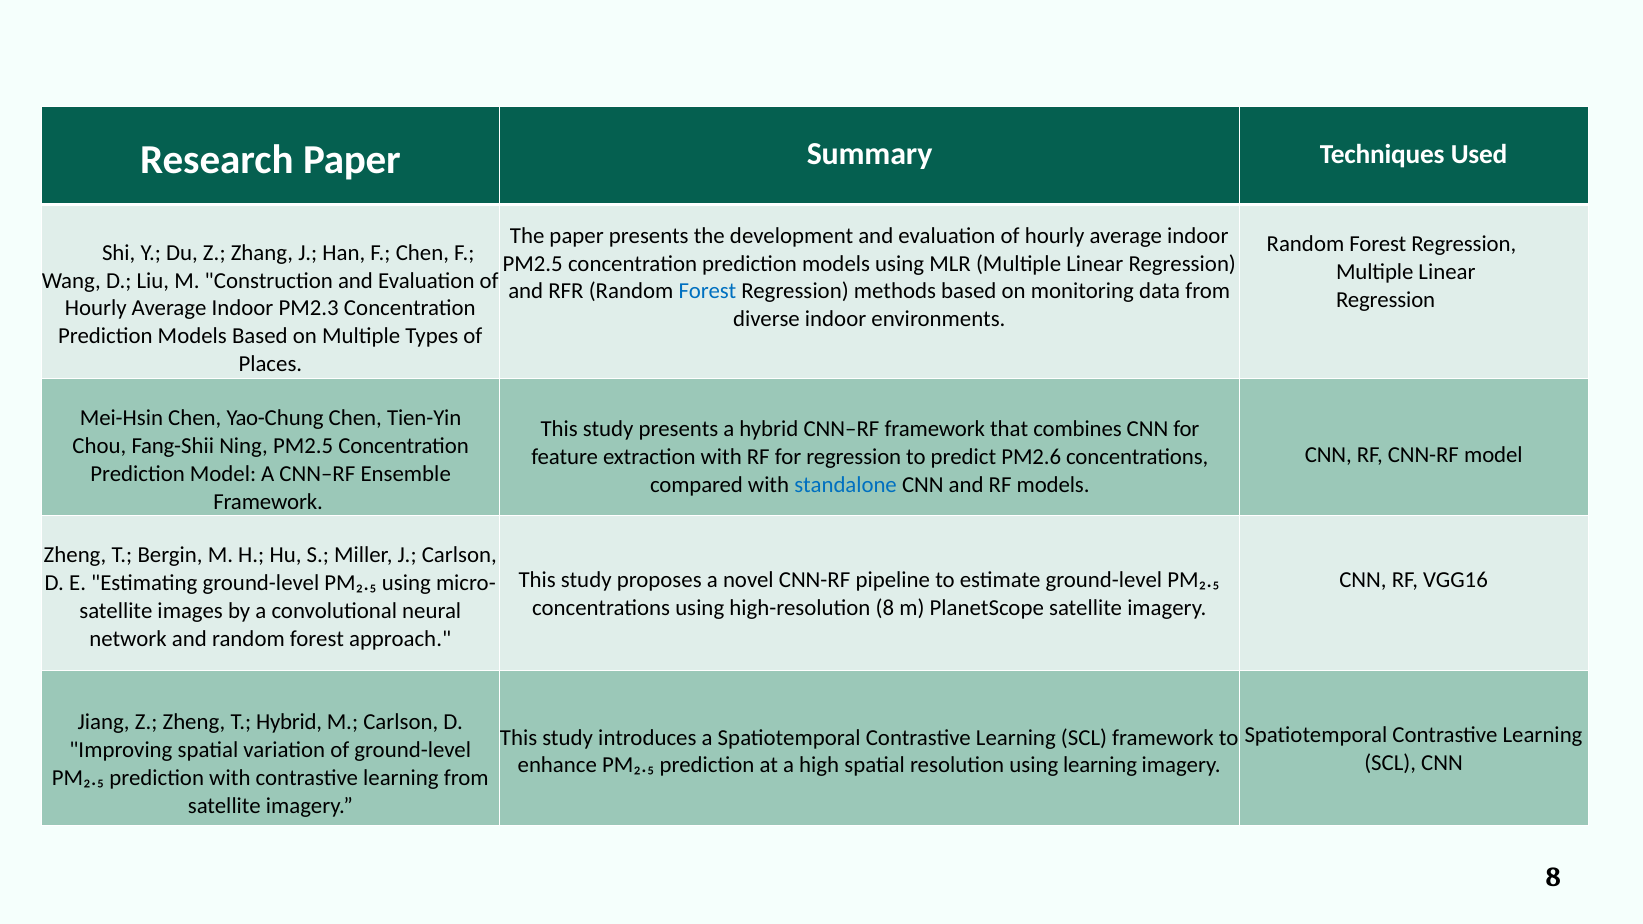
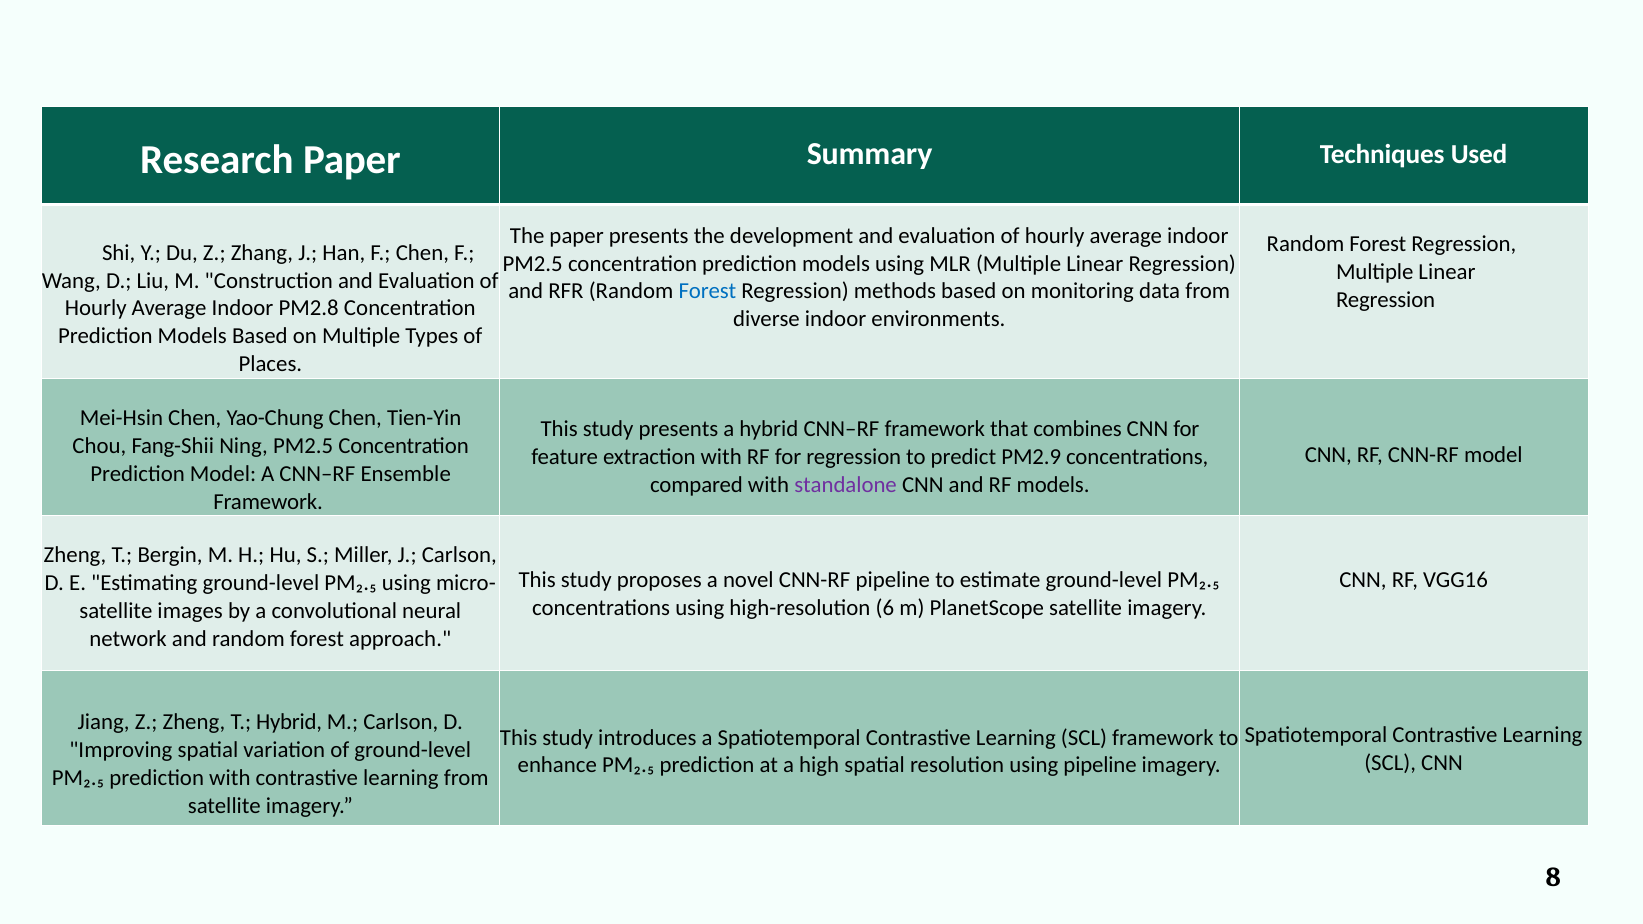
PM2.3: PM2.3 -> PM2.8
PM2.6: PM2.6 -> PM2.9
standalone colour: blue -> purple
high-resolution 8: 8 -> 6
using learning: learning -> pipeline
